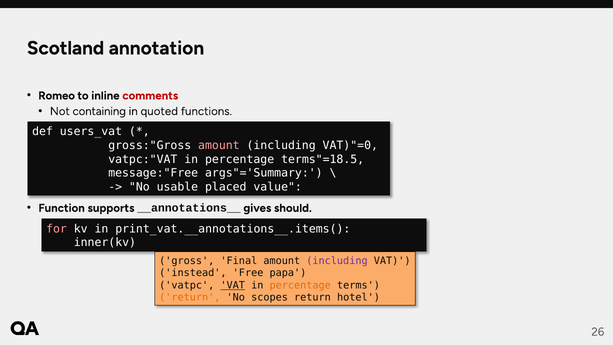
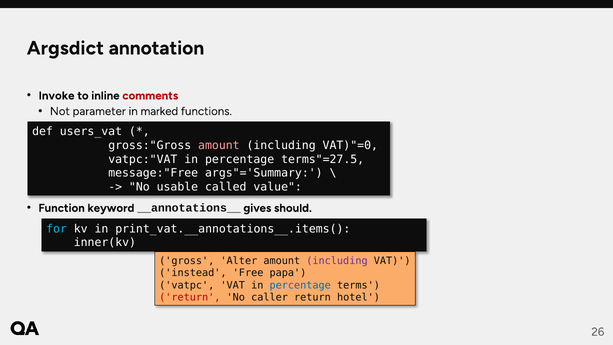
Scotland: Scotland -> Argsdict
Romeo: Romeo -> Invoke
containing: containing -> parameter
quoted: quoted -> marked
terms"=18.5: terms"=18.5 -> terms"=27.5
placed: placed -> called
supports: supports -> keyword
for colour: pink -> light blue
Final: Final -> Alter
VAT at (233, 285) underline: present -> none
percentage at (300, 285) colour: orange -> blue
return at (190, 297) colour: orange -> red
scopes: scopes -> caller
